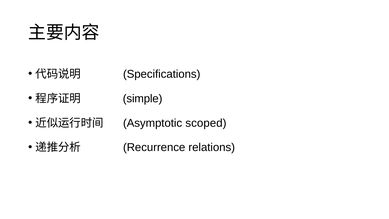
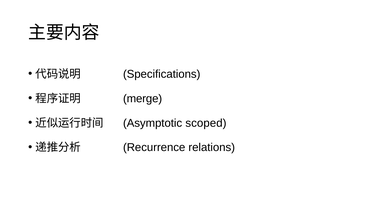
simple: simple -> merge
